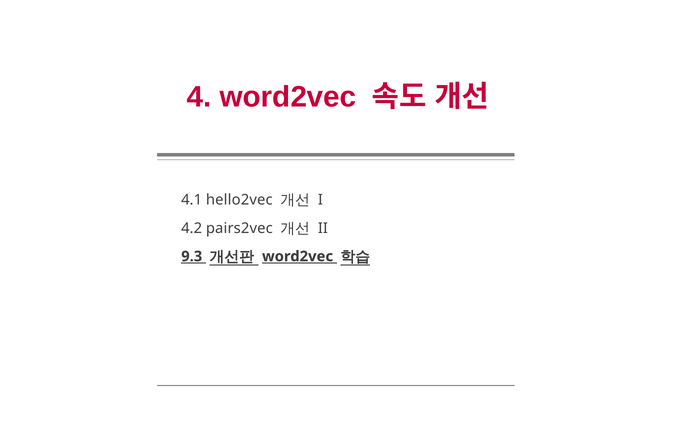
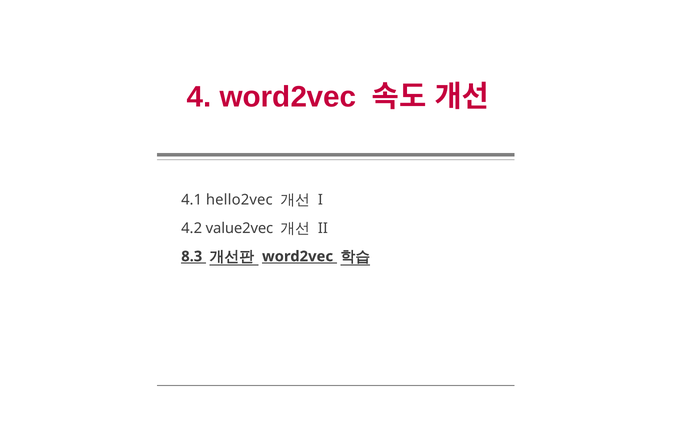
pairs2vec: pairs2vec -> value2vec
9.3: 9.3 -> 8.3
